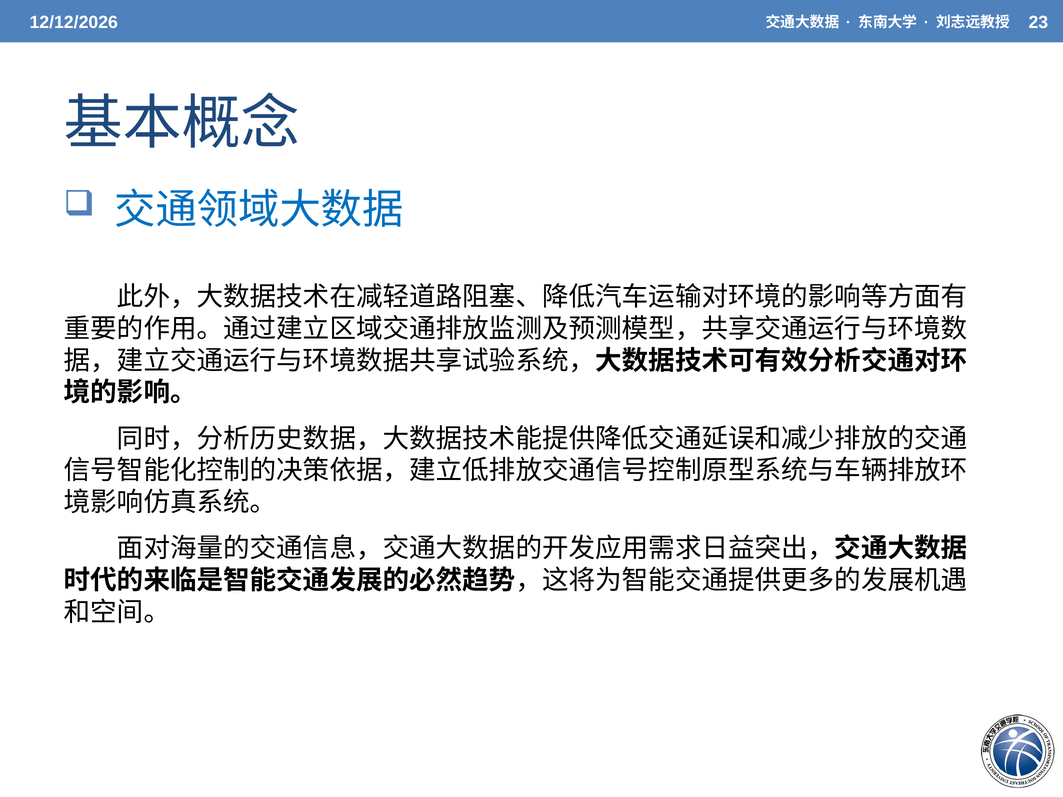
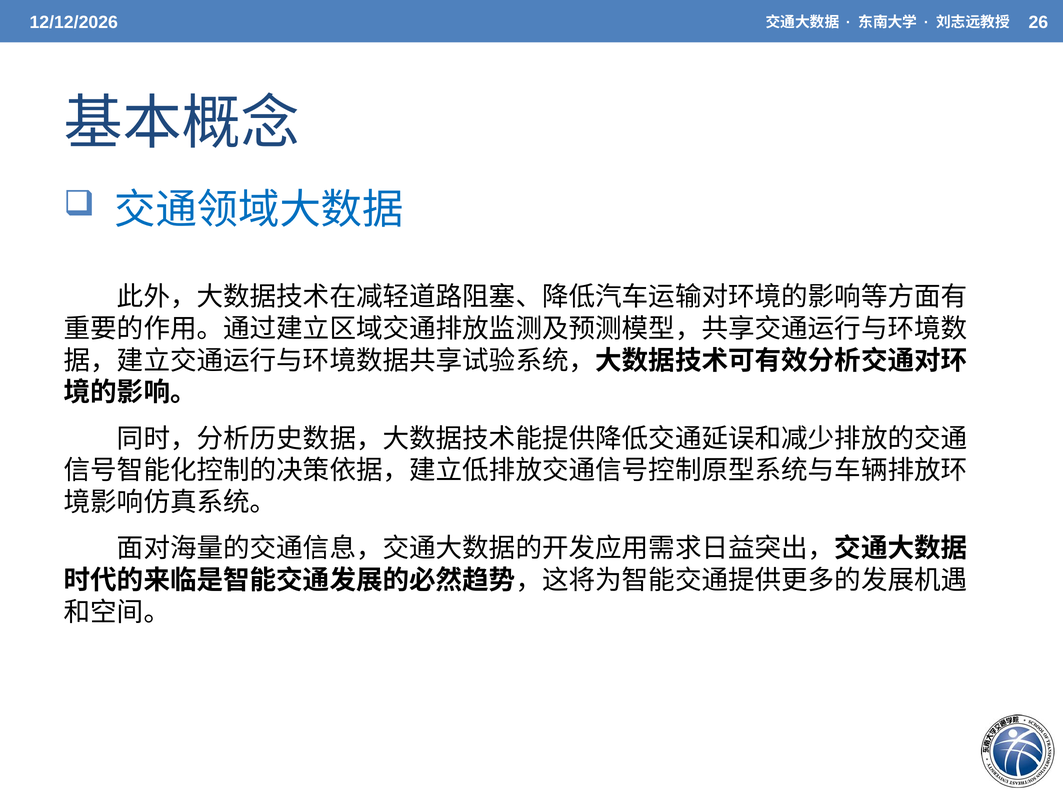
23: 23 -> 26
